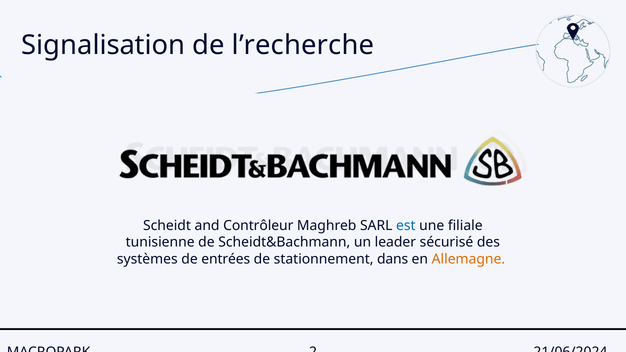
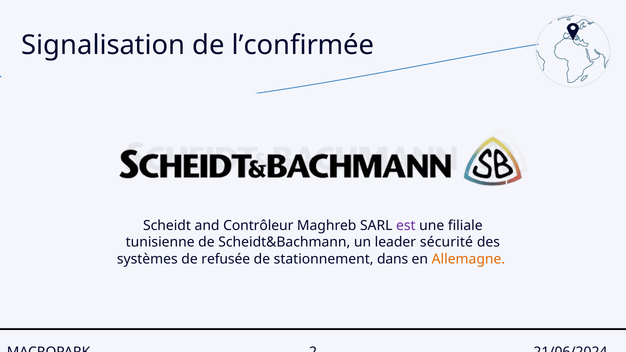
l’recherche: l’recherche -> l’confirmée
est colour: blue -> purple
sécurisé: sécurisé -> sécurité
entrées: entrées -> refusée
